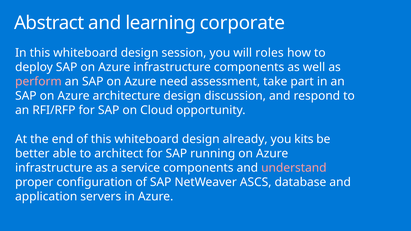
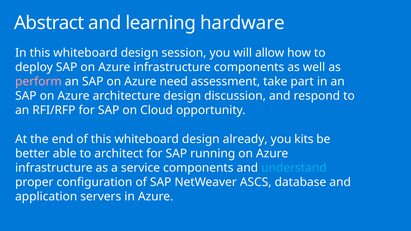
corporate: corporate -> hardware
roles: roles -> allow
understand colour: pink -> light blue
